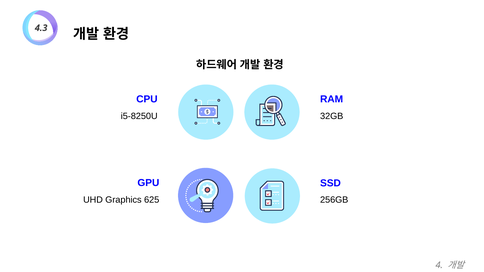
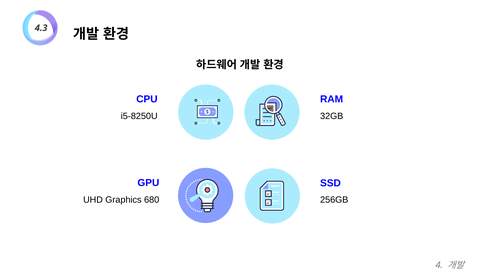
625: 625 -> 680
